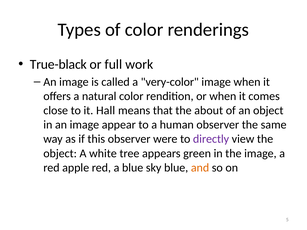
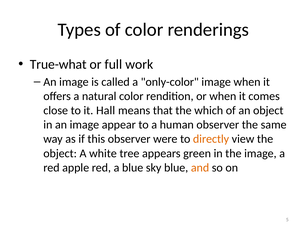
True-black: True-black -> True-what
very-color: very-color -> only-color
about: about -> which
directly colour: purple -> orange
